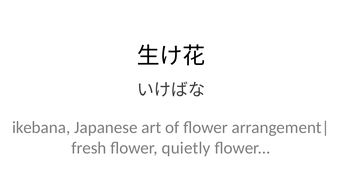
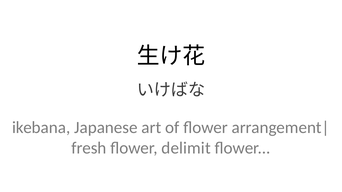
quietly: quietly -> delimit
